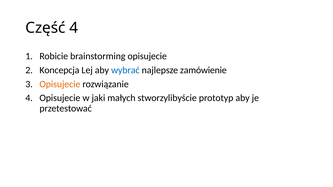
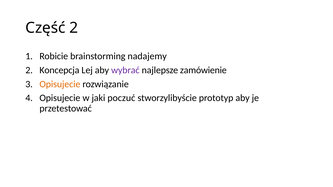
Część 4: 4 -> 2
brainstorming opisujecie: opisujecie -> nadajemy
wybrać colour: blue -> purple
małych: małych -> poczuć
